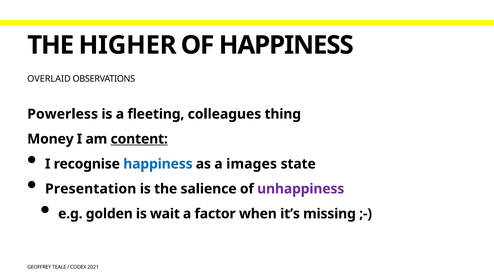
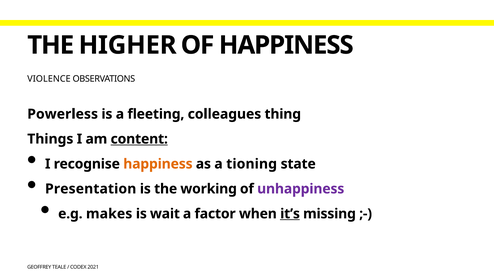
OVERLAID: OVERLAID -> VIOLENCE
Money: Money -> Things
happiness at (158, 164) colour: blue -> orange
images: images -> tioning
salience: salience -> working
golden: golden -> makes
it’s underline: none -> present
